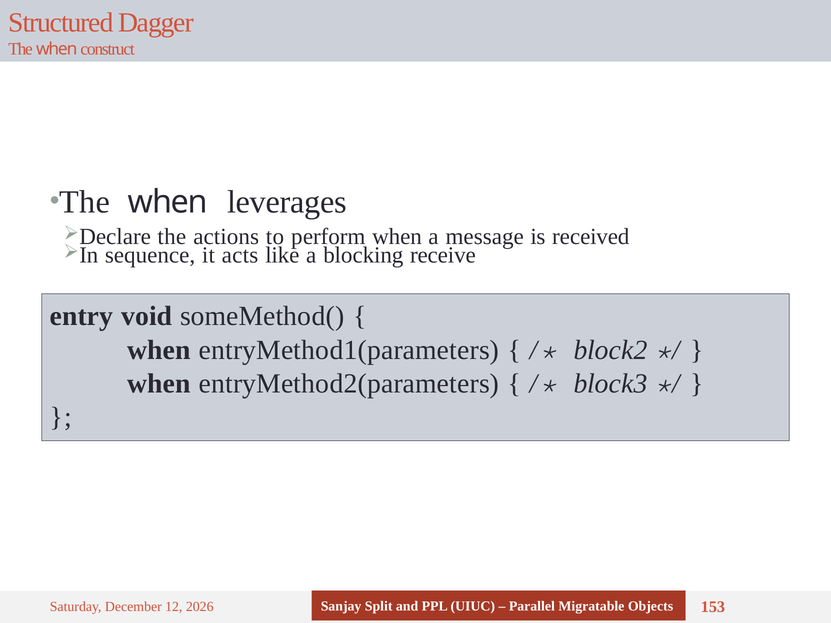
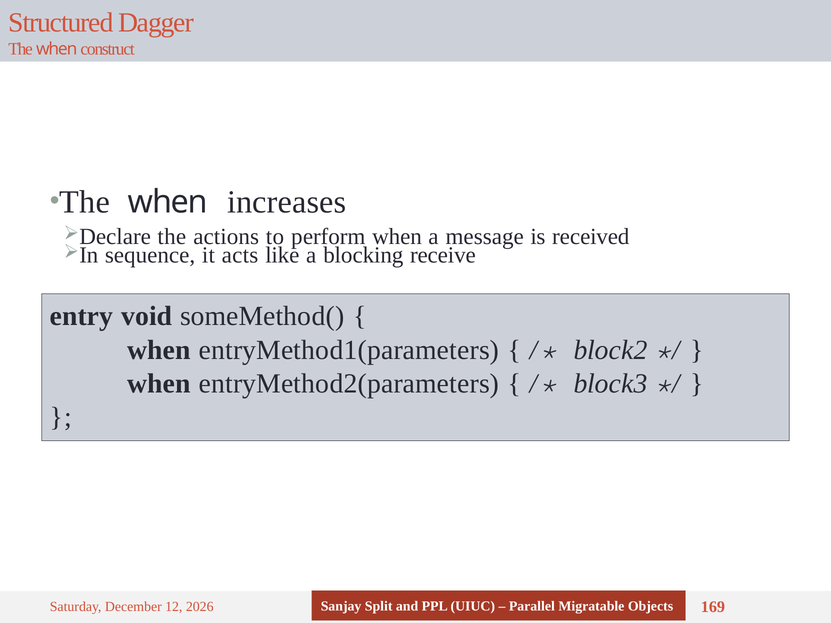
leverages: leverages -> increases
153: 153 -> 169
